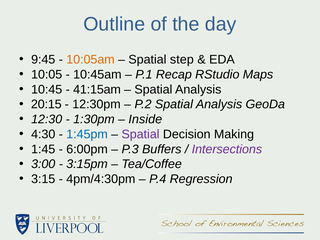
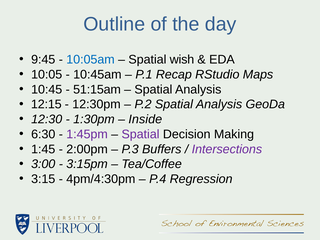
10:05am colour: orange -> blue
step: step -> wish
41:15am: 41:15am -> 51:15am
20:15: 20:15 -> 12:15
4:30: 4:30 -> 6:30
1:45pm colour: blue -> purple
6:00pm: 6:00pm -> 2:00pm
